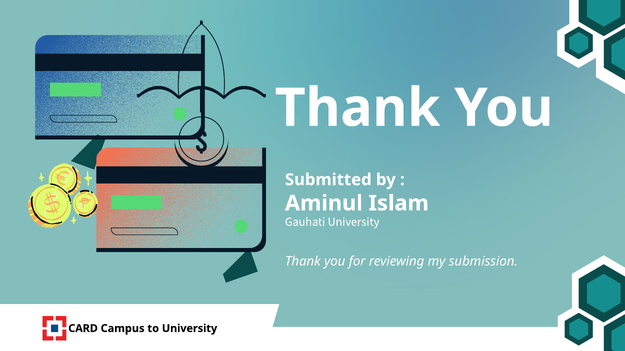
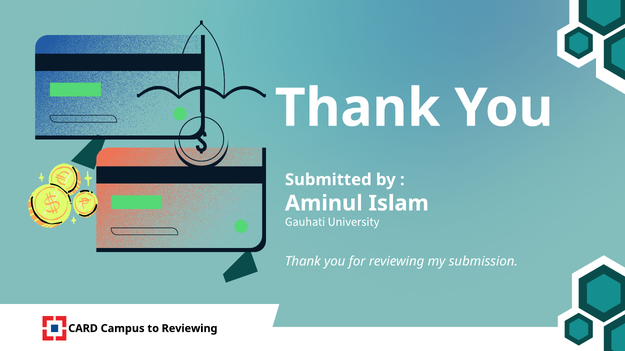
to University: University -> Reviewing
